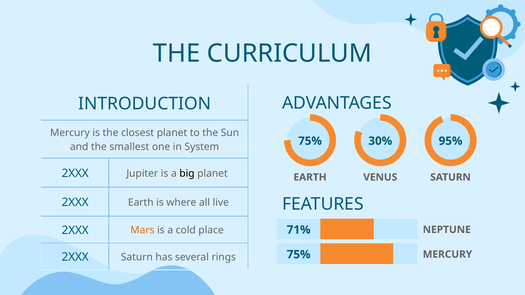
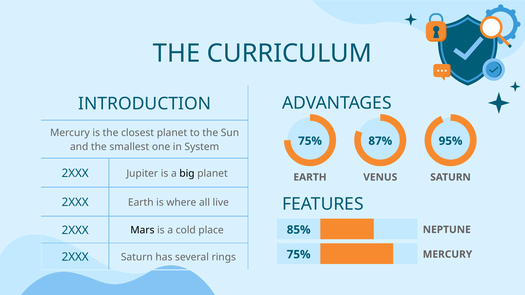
30%: 30% -> 87%
Mars colour: orange -> black
71%: 71% -> 85%
